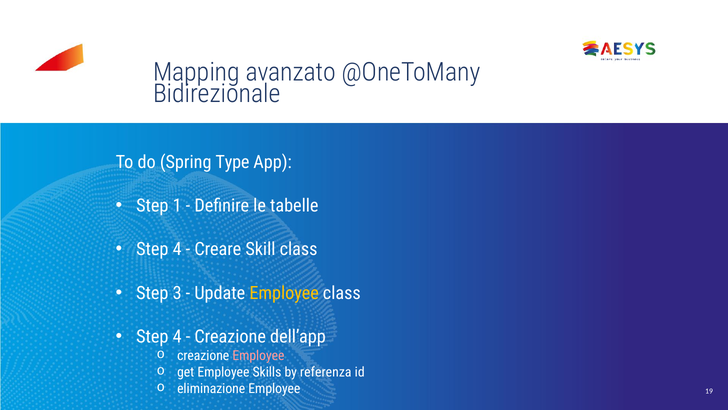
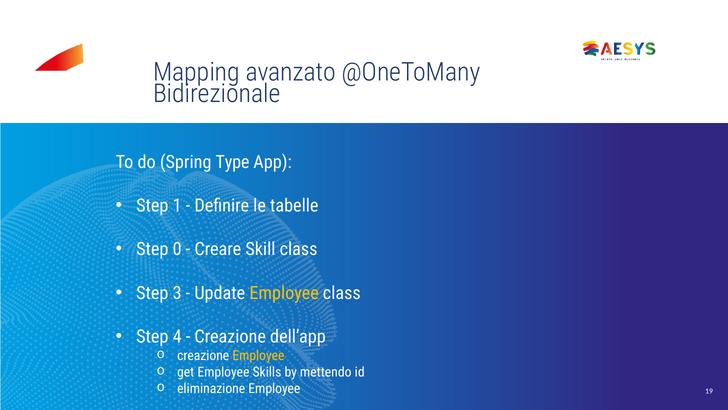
4 at (177, 249): 4 -> 0
Employee at (258, 355) colour: pink -> yellow
referenza: referenza -> mettendo
